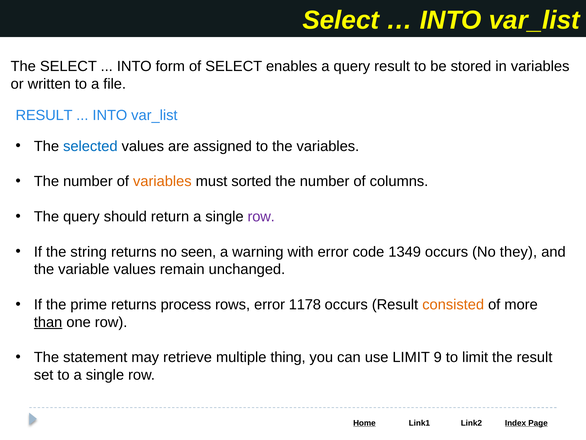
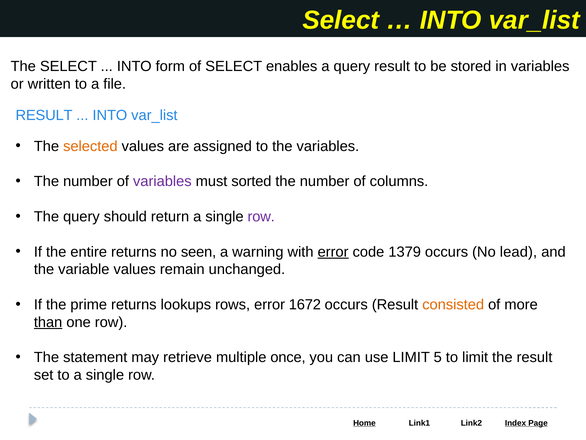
selected colour: blue -> orange
variables at (162, 181) colour: orange -> purple
string: string -> entire
error at (333, 252) underline: none -> present
1349: 1349 -> 1379
they: they -> lead
process: process -> lookups
1178: 1178 -> 1672
thing: thing -> once
9: 9 -> 5
